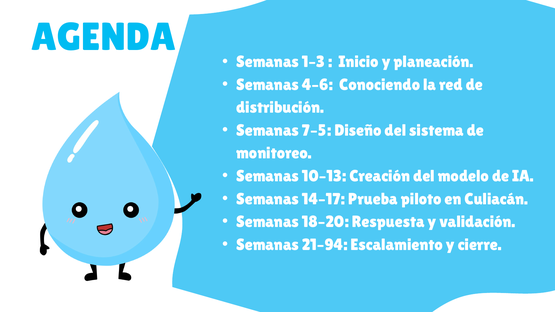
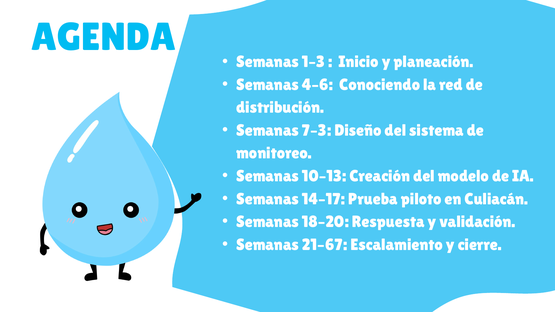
7–5: 7–5 -> 7–3
21–94: 21–94 -> 21–67
